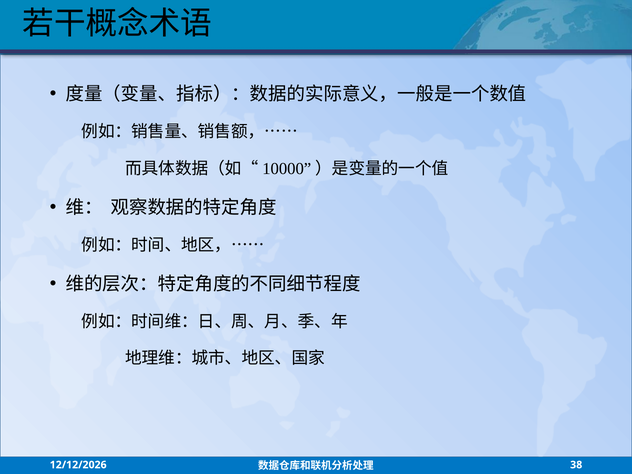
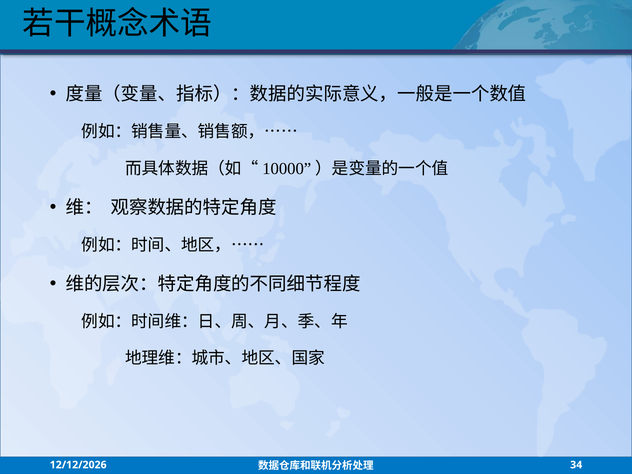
38: 38 -> 34
